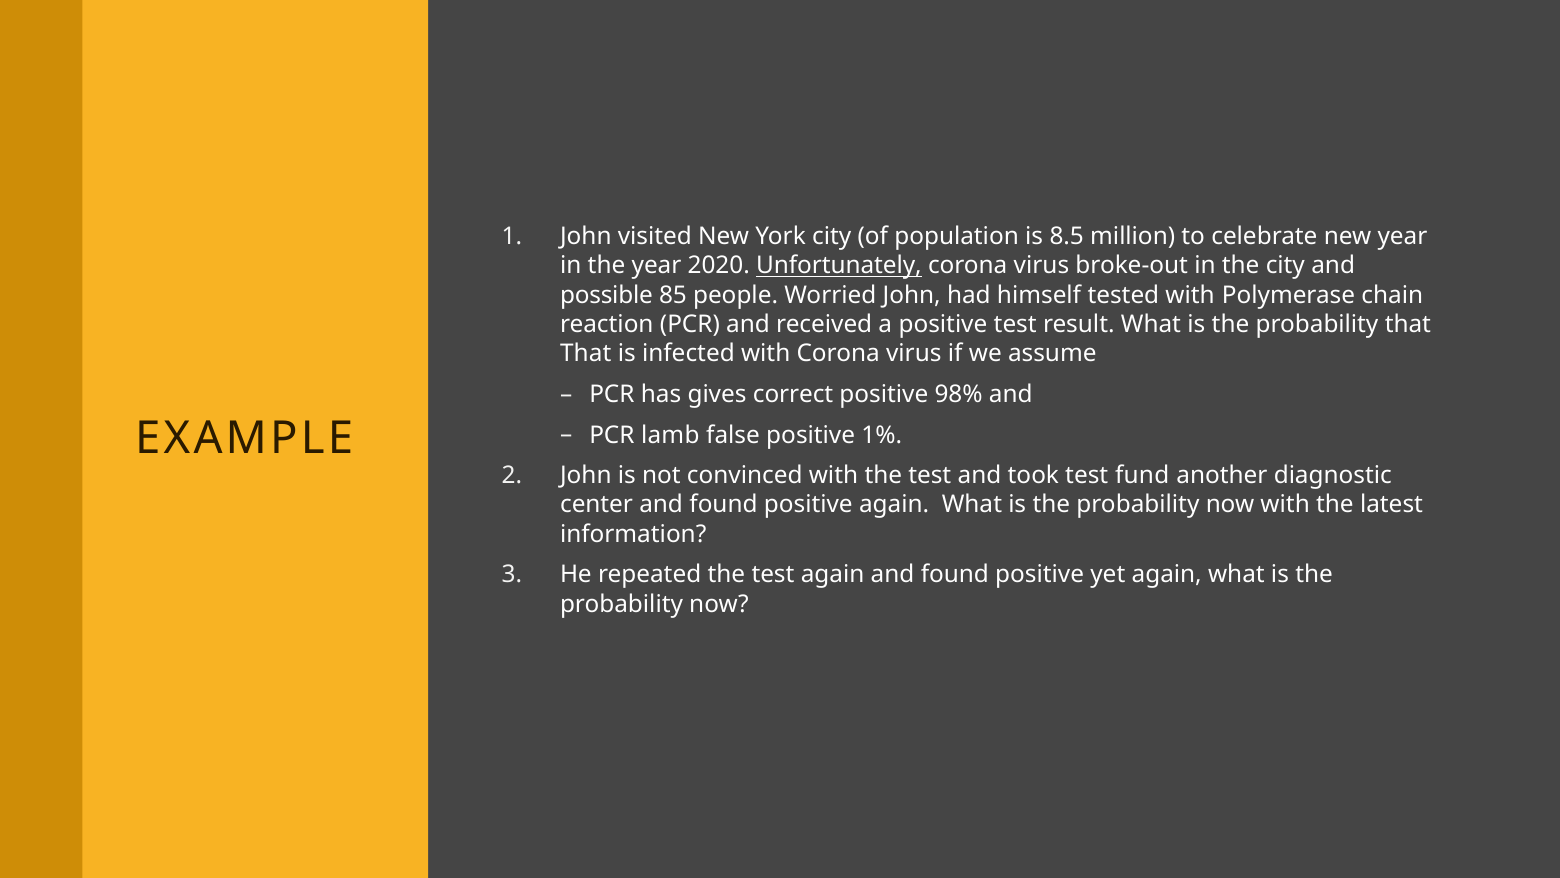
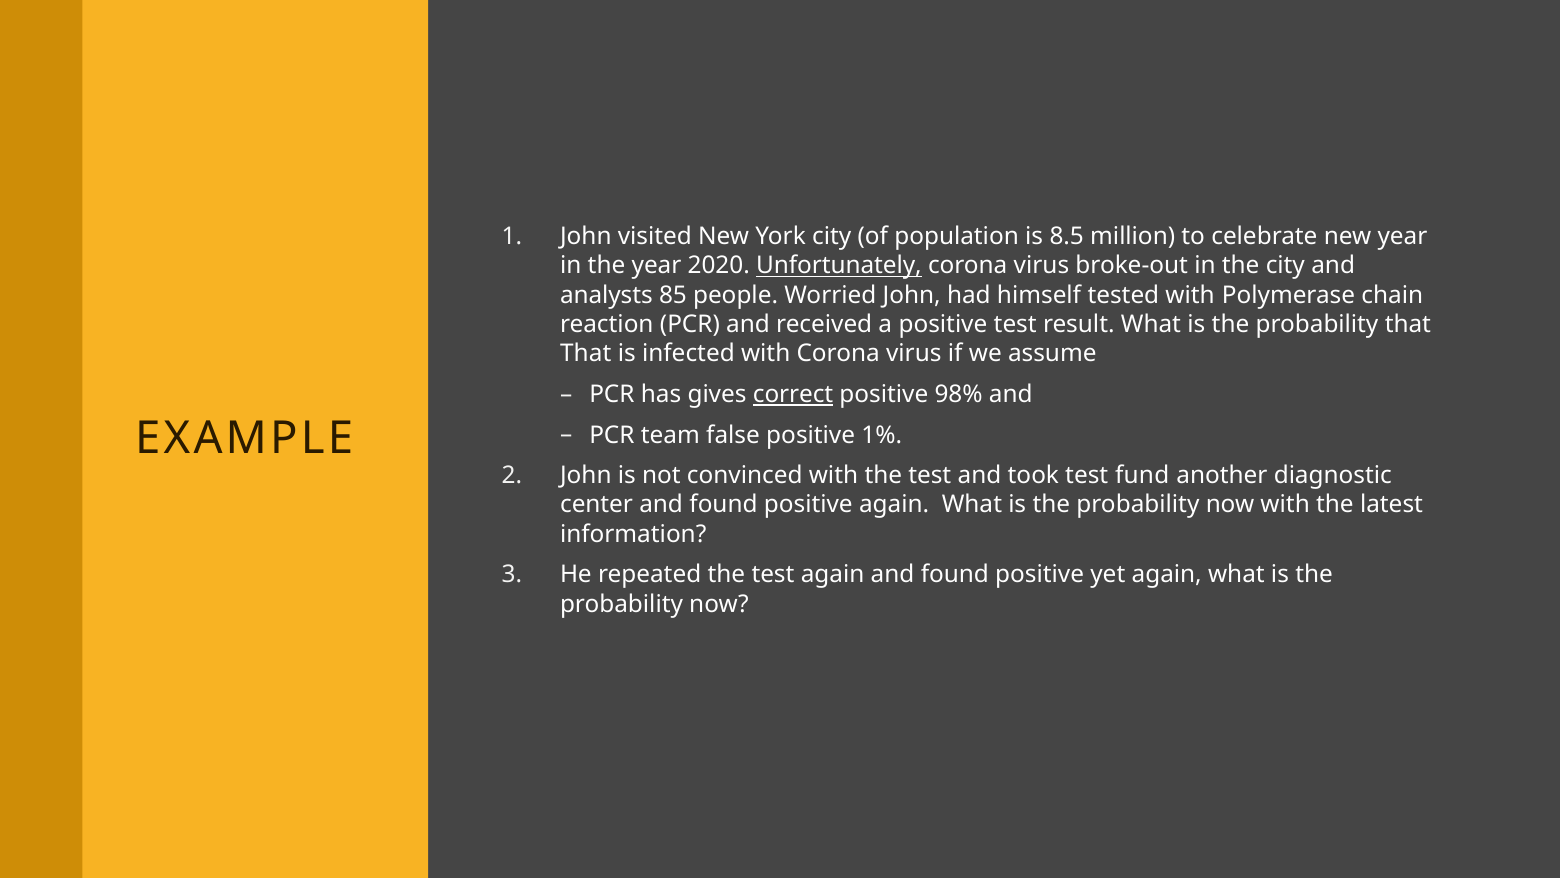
possible: possible -> analysts
correct underline: none -> present
lamb: lamb -> team
